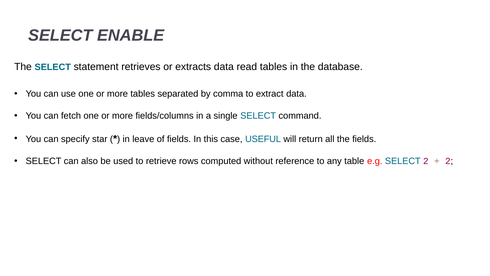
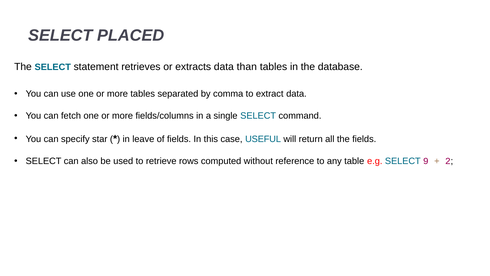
ENABLE: ENABLE -> PLACED
read: read -> than
SELECT 2: 2 -> 9
